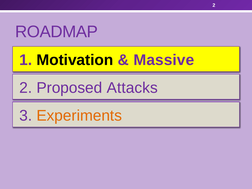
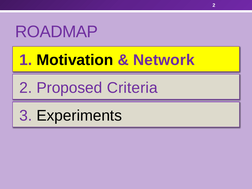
Massive: Massive -> Network
Attacks: Attacks -> Criteria
Experiments colour: orange -> black
